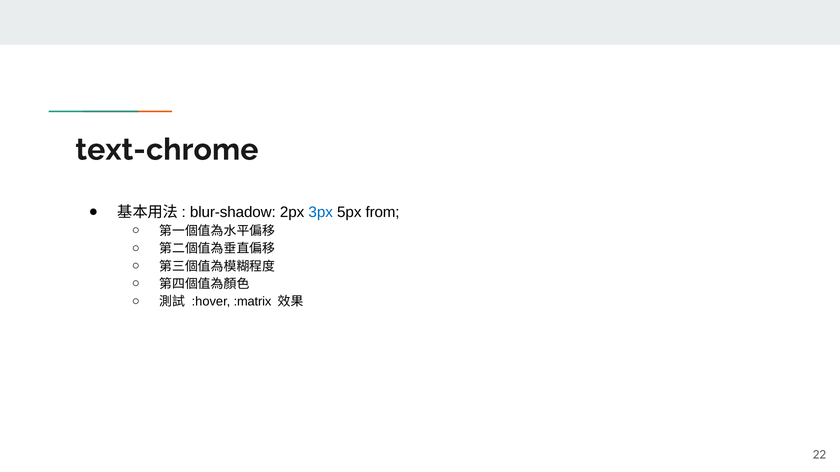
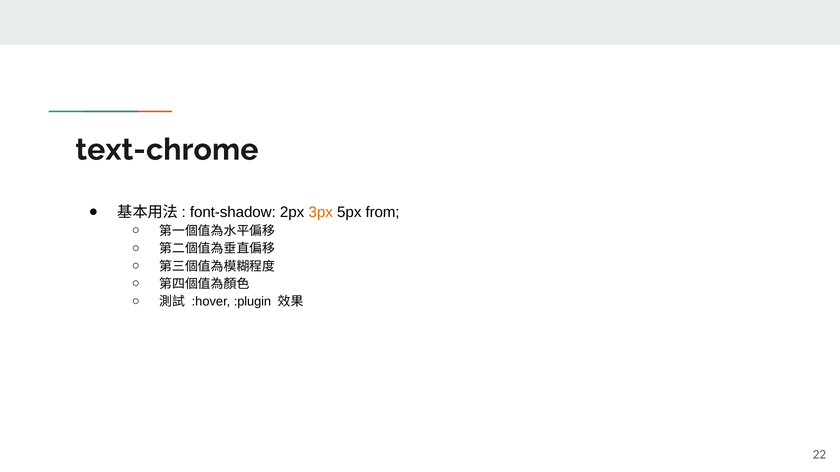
blur-shadow: blur-shadow -> font-shadow
3px colour: blue -> orange
:matrix: :matrix -> :plugin
